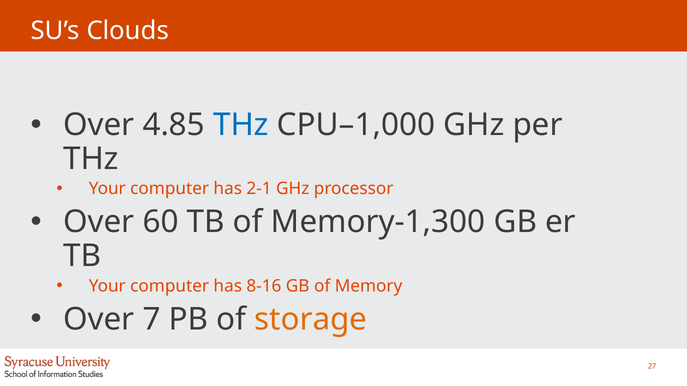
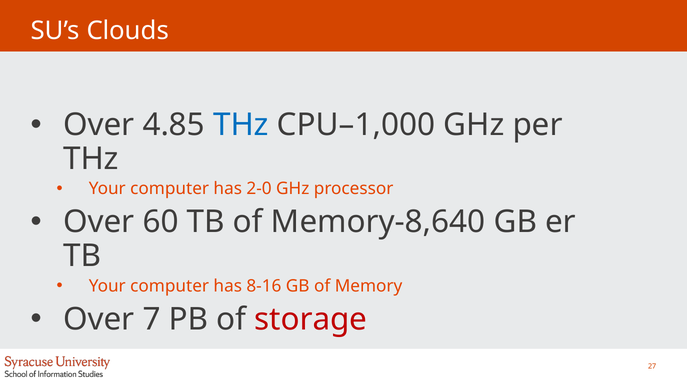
2-1: 2-1 -> 2-0
Memory-1,300: Memory-1,300 -> Memory-8,640
storage colour: orange -> red
